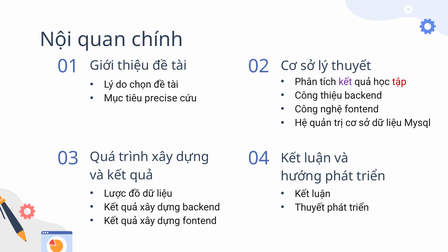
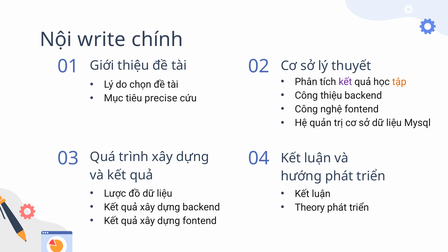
quan: quan -> write
tập colour: red -> orange
Thuyết at (310, 208): Thuyết -> Theory
